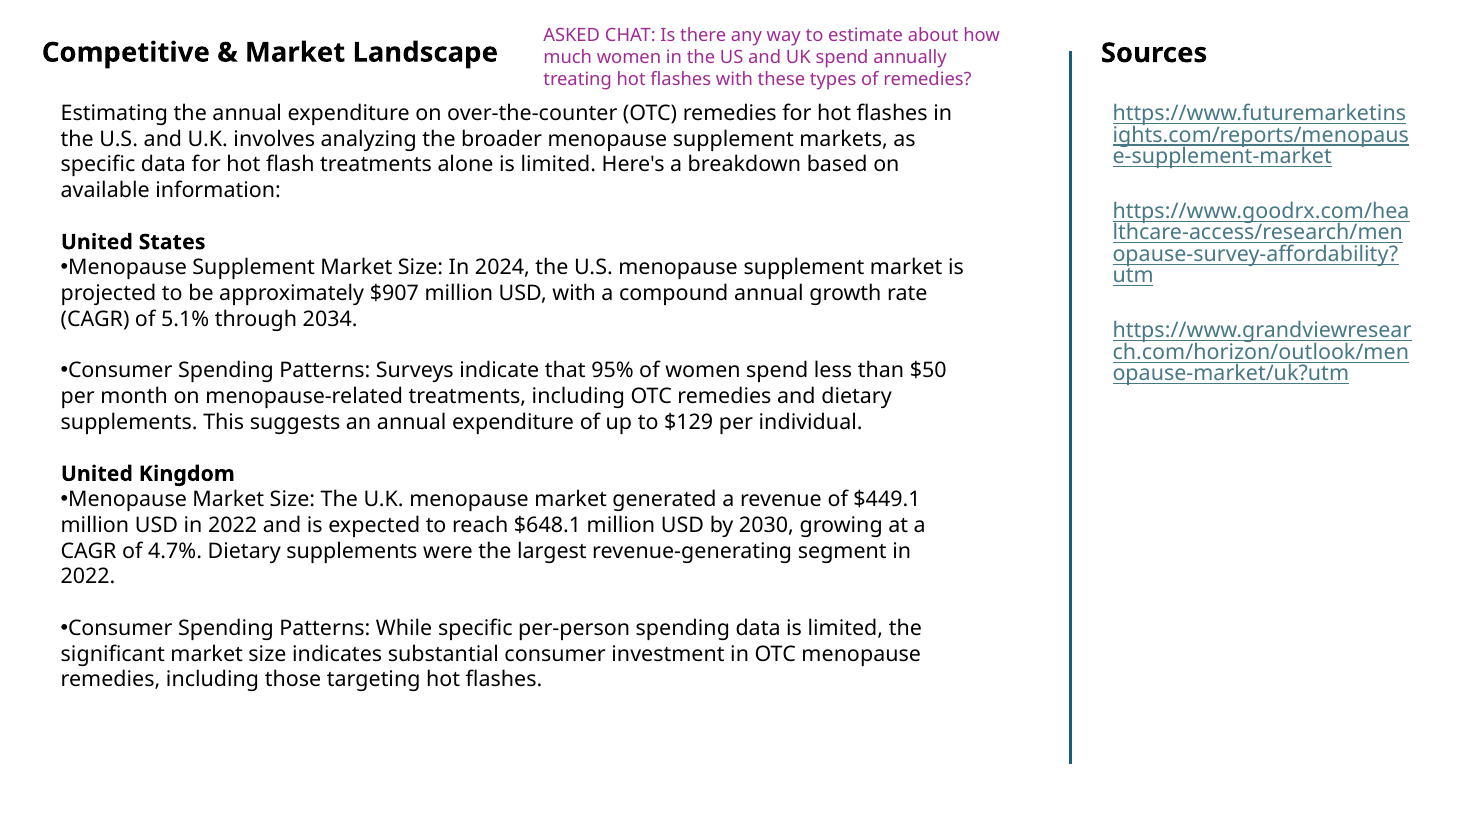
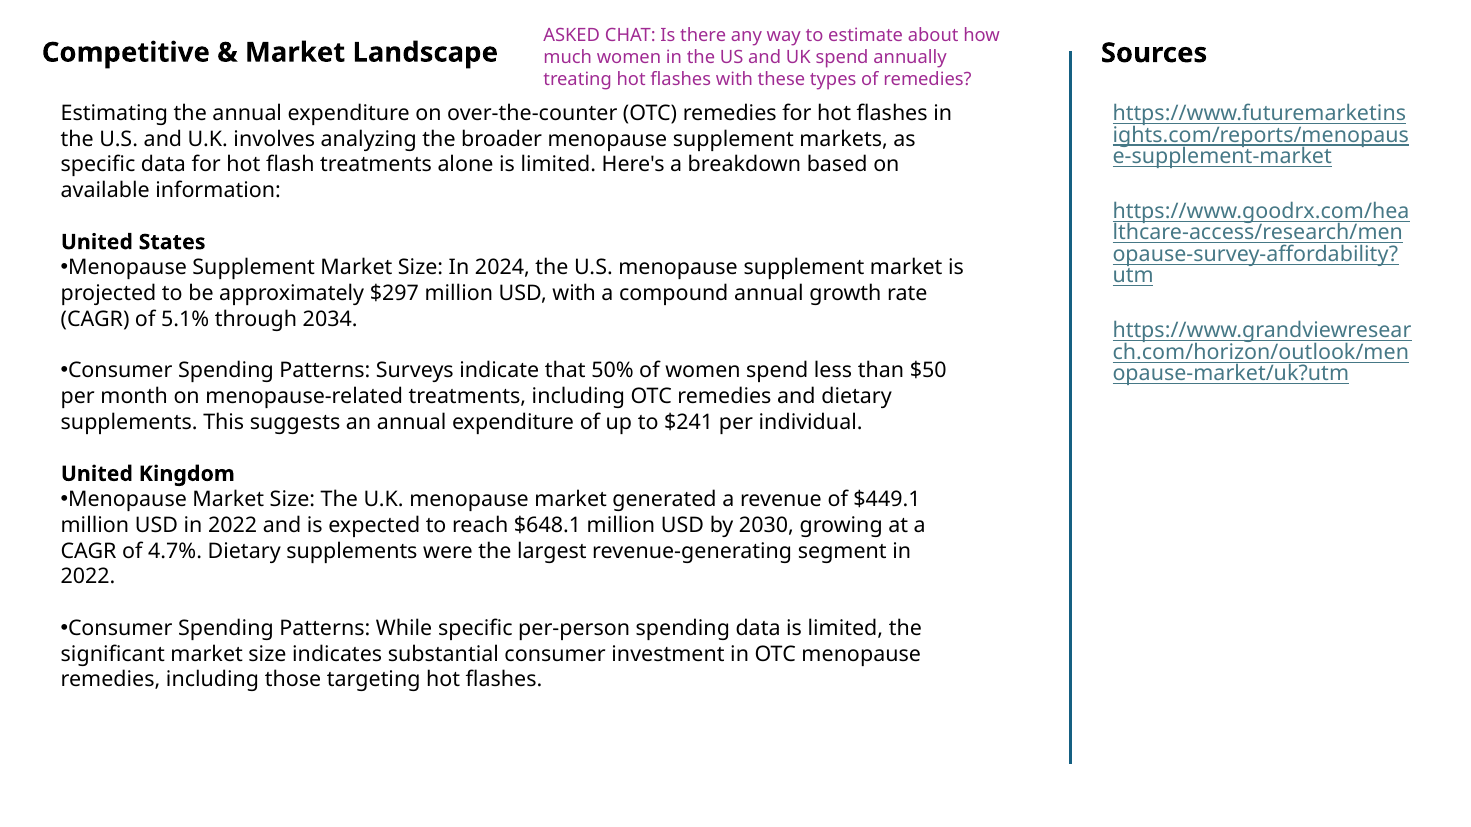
$907: $907 -> $297
95%: 95% -> 50%
$129: $129 -> $241
